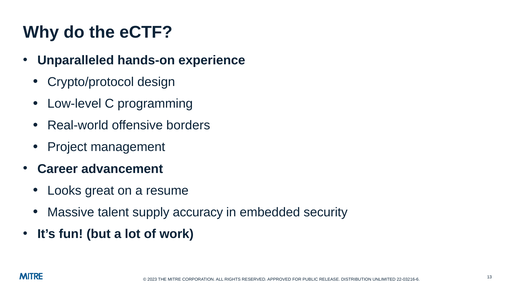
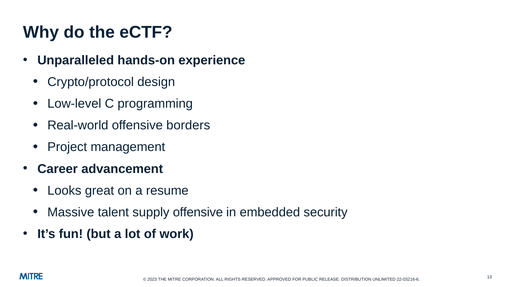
supply accuracy: accuracy -> offensive
